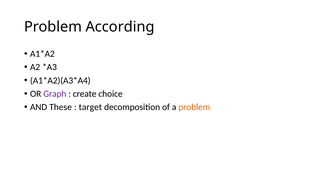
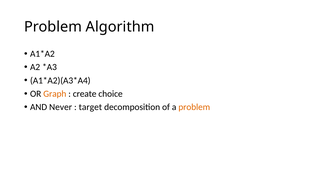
According: According -> Algorithm
Graph colour: purple -> orange
These: These -> Never
